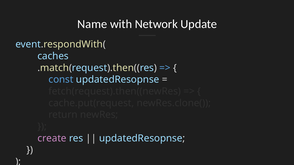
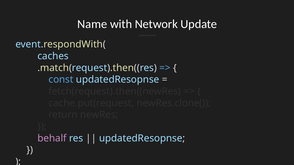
create: create -> behalf
